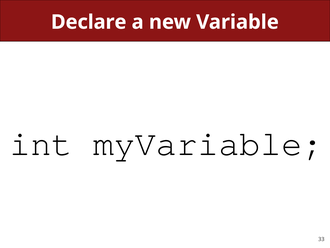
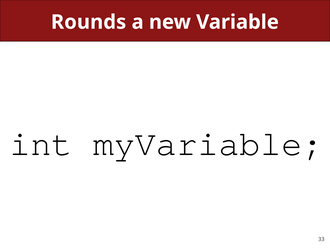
Declare: Declare -> Rounds
